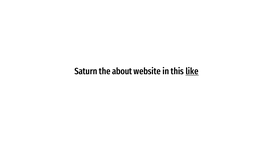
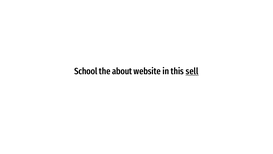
Saturn: Saturn -> School
like: like -> sell
